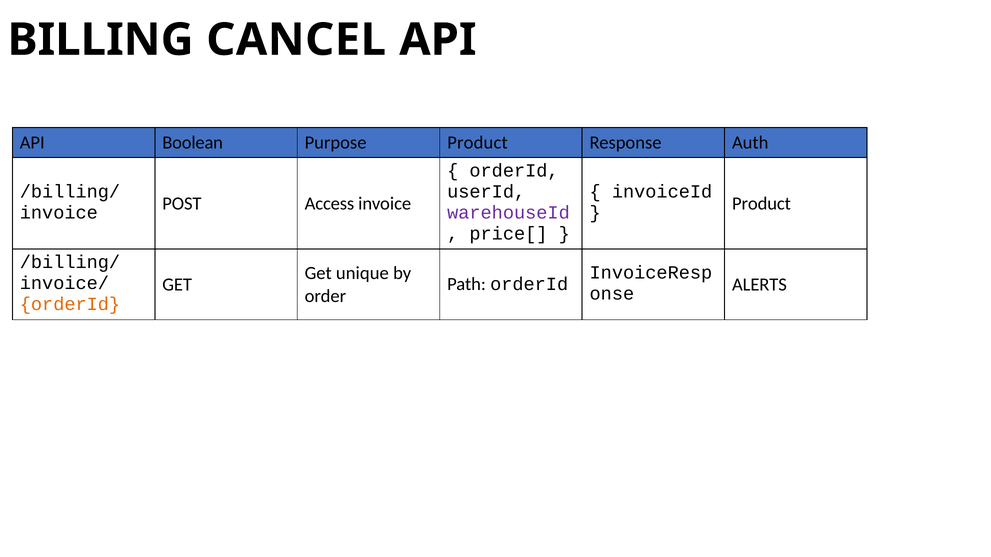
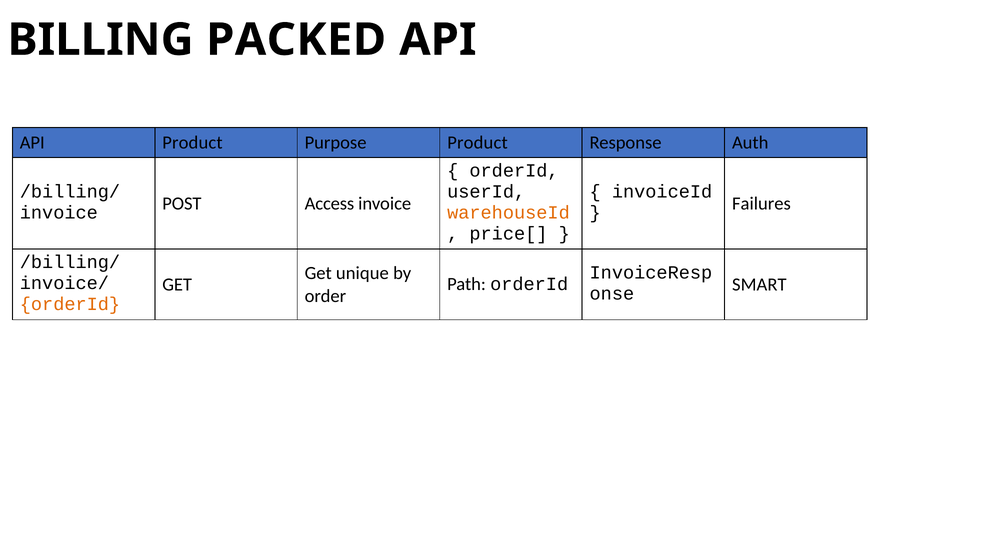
CANCEL: CANCEL -> PACKED
API Boolean: Boolean -> Product
Product at (761, 204): Product -> Failures
warehouseId colour: purple -> orange
ALERTS: ALERTS -> SMART
